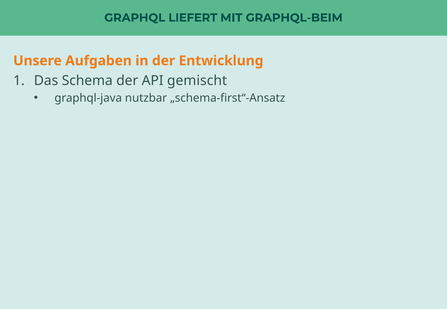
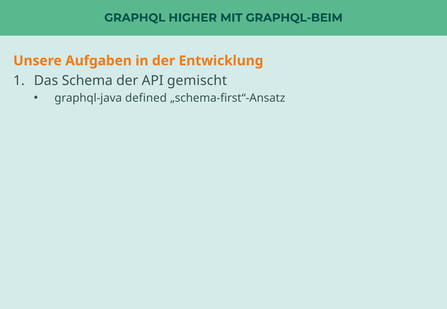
LIEFERT: LIEFERT -> HIGHER
nutzbar: nutzbar -> defined
